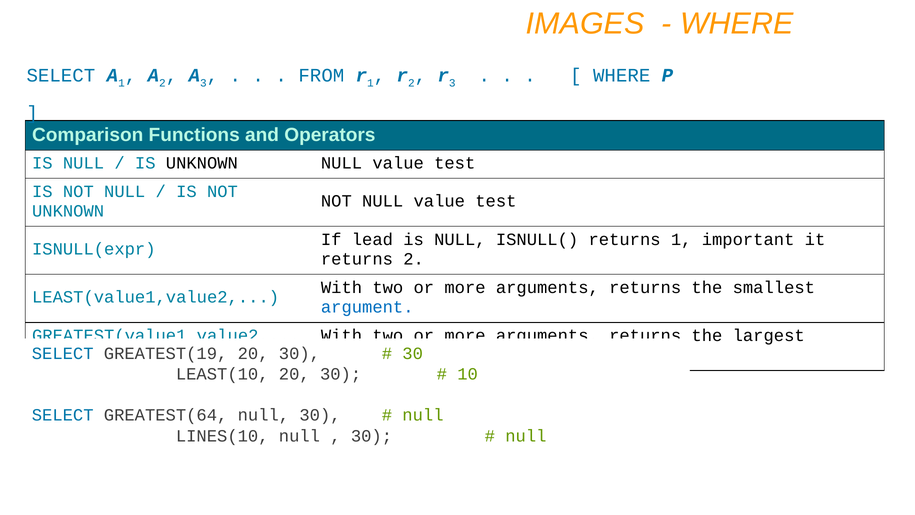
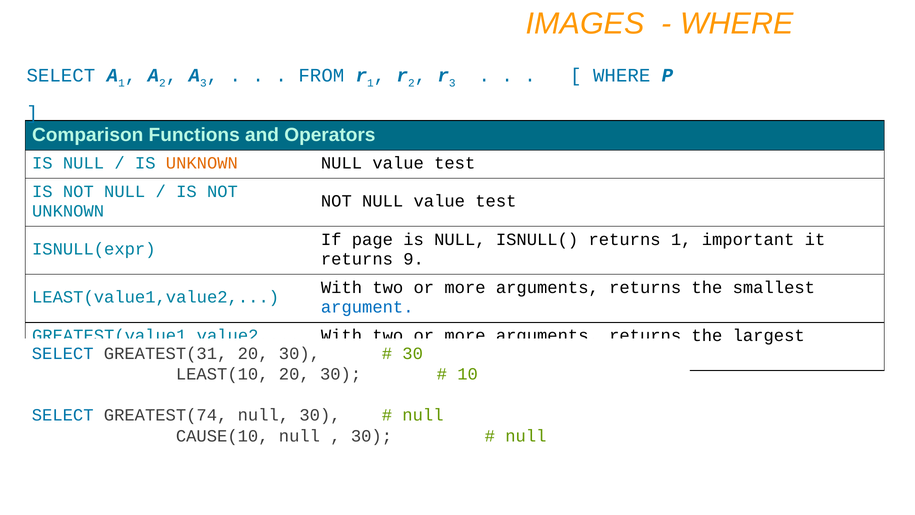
UNKNOWN at (202, 163) colour: black -> orange
lead: lead -> page
returns 2: 2 -> 9
GREATEST(19: GREATEST(19 -> GREATEST(31
GREATEST(64: GREATEST(64 -> GREATEST(74
LINES(10: LINES(10 -> CAUSE(10
